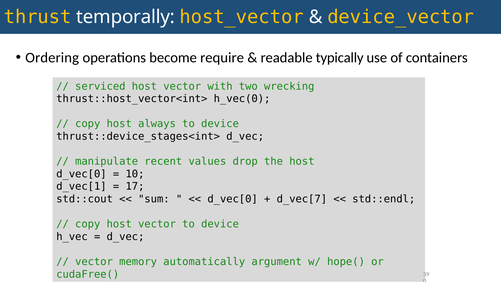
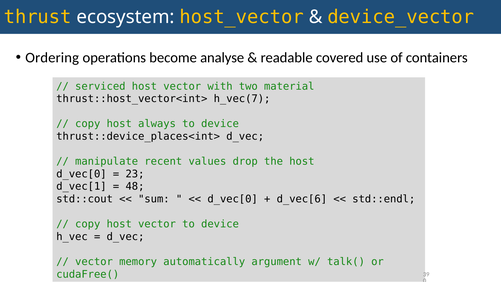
temporally: temporally -> ecosystem
require: require -> analyse
typically: typically -> covered
wrecking: wrecking -> material
h_vec(0: h_vec(0 -> h_vec(7
thrust::device_stages<int>: thrust::device_stages<int> -> thrust::device_places<int>
10: 10 -> 23
17: 17 -> 48
d_vec[7: d_vec[7 -> d_vec[6
hope(: hope( -> talk(
